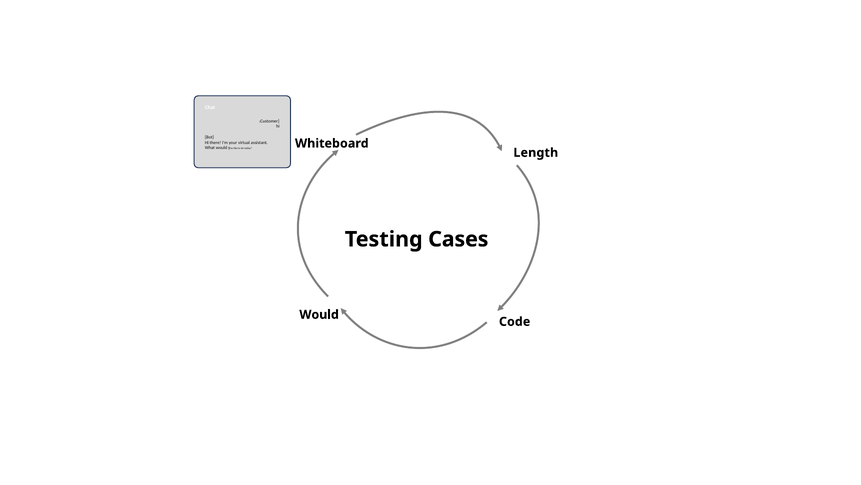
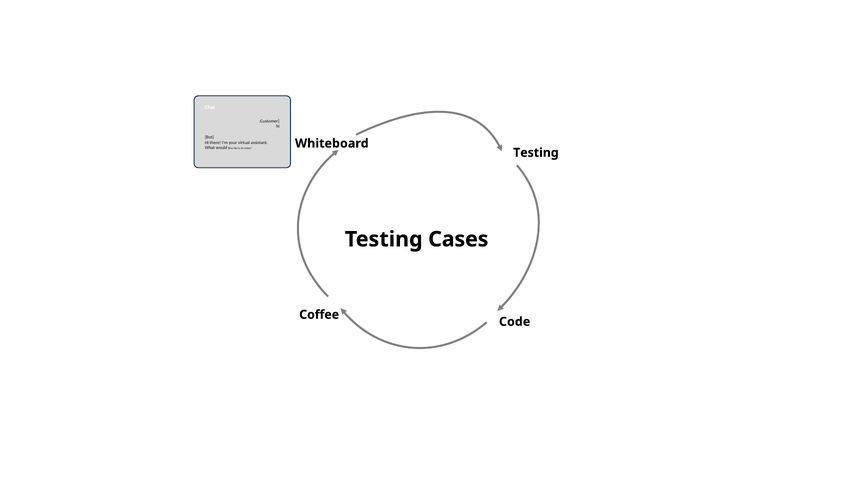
Length at (536, 152): Length -> Testing
Would at (319, 314): Would -> Coffee
